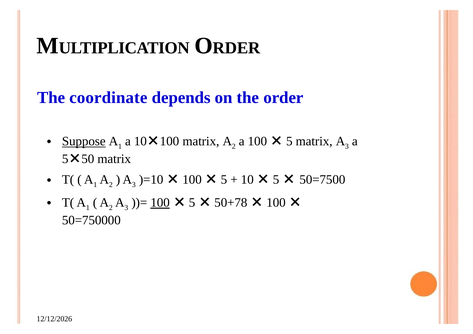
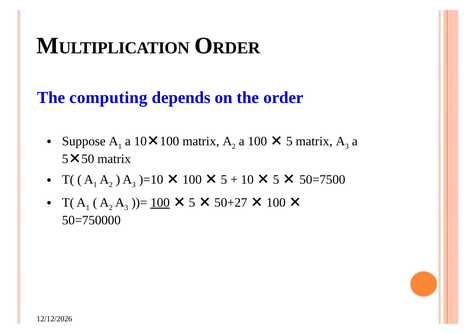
coordinate: coordinate -> computing
Suppose underline: present -> none
50+78: 50+78 -> 50+27
